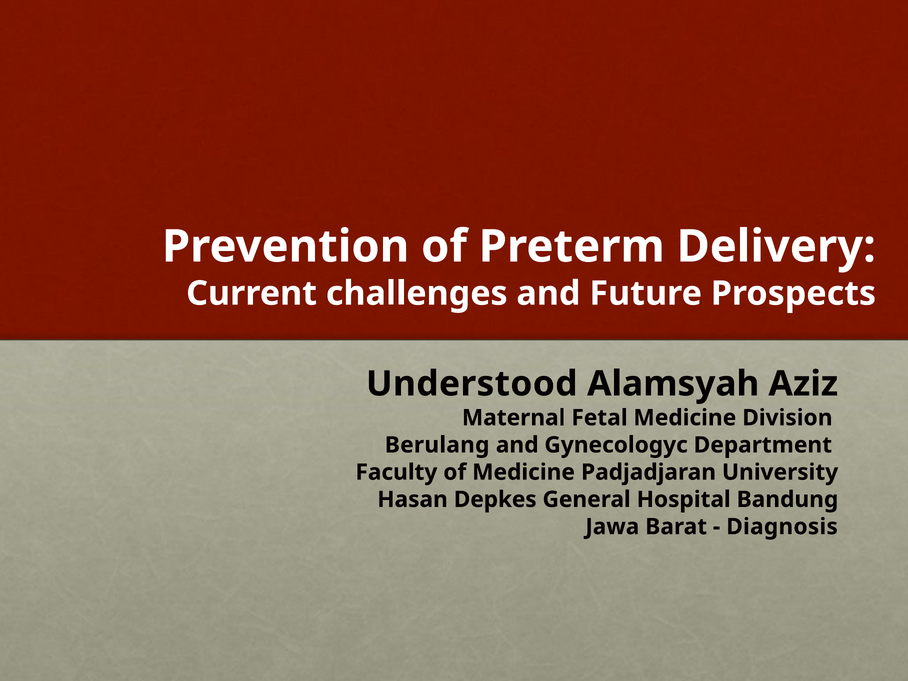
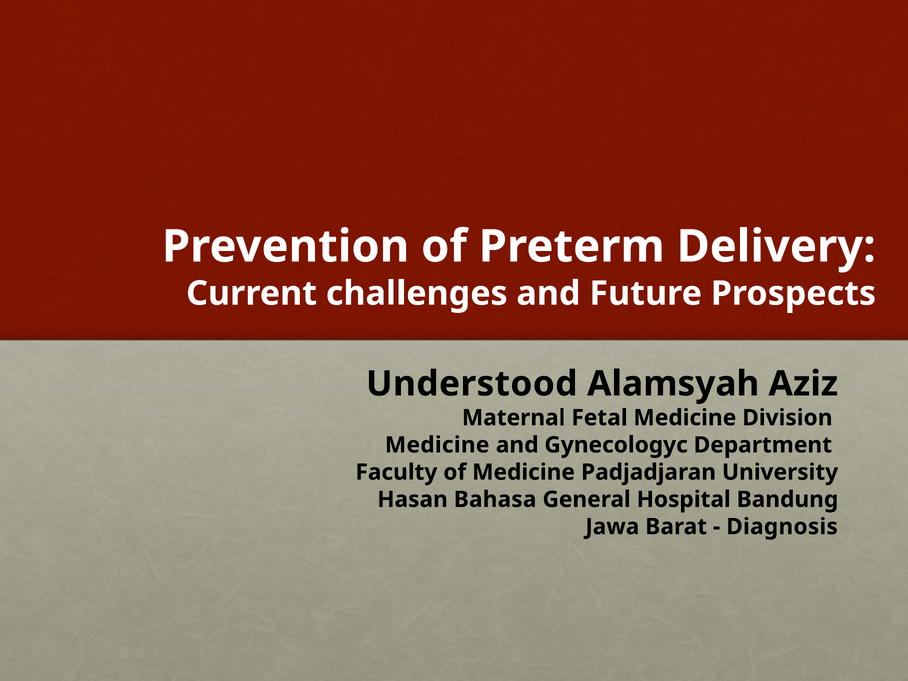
Berulang at (437, 445): Berulang -> Medicine
Depkes: Depkes -> Bahasa
